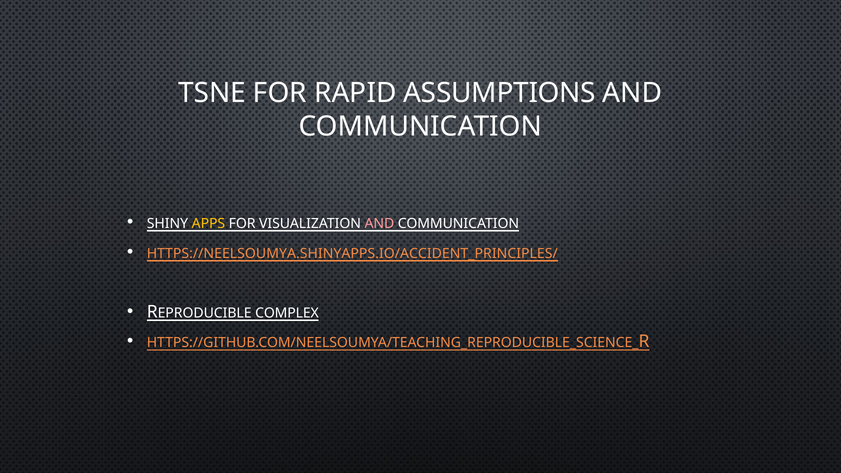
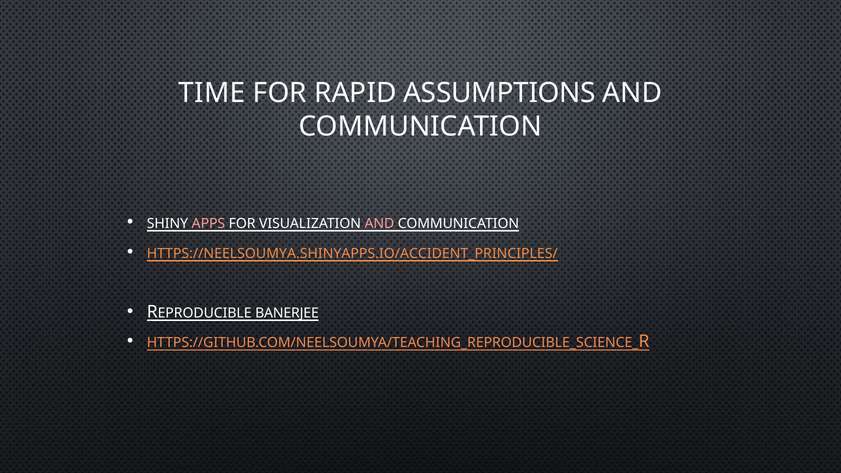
TSNE: TSNE -> TIME
APPS colour: yellow -> pink
COMPLEX: COMPLEX -> BANERJEE
